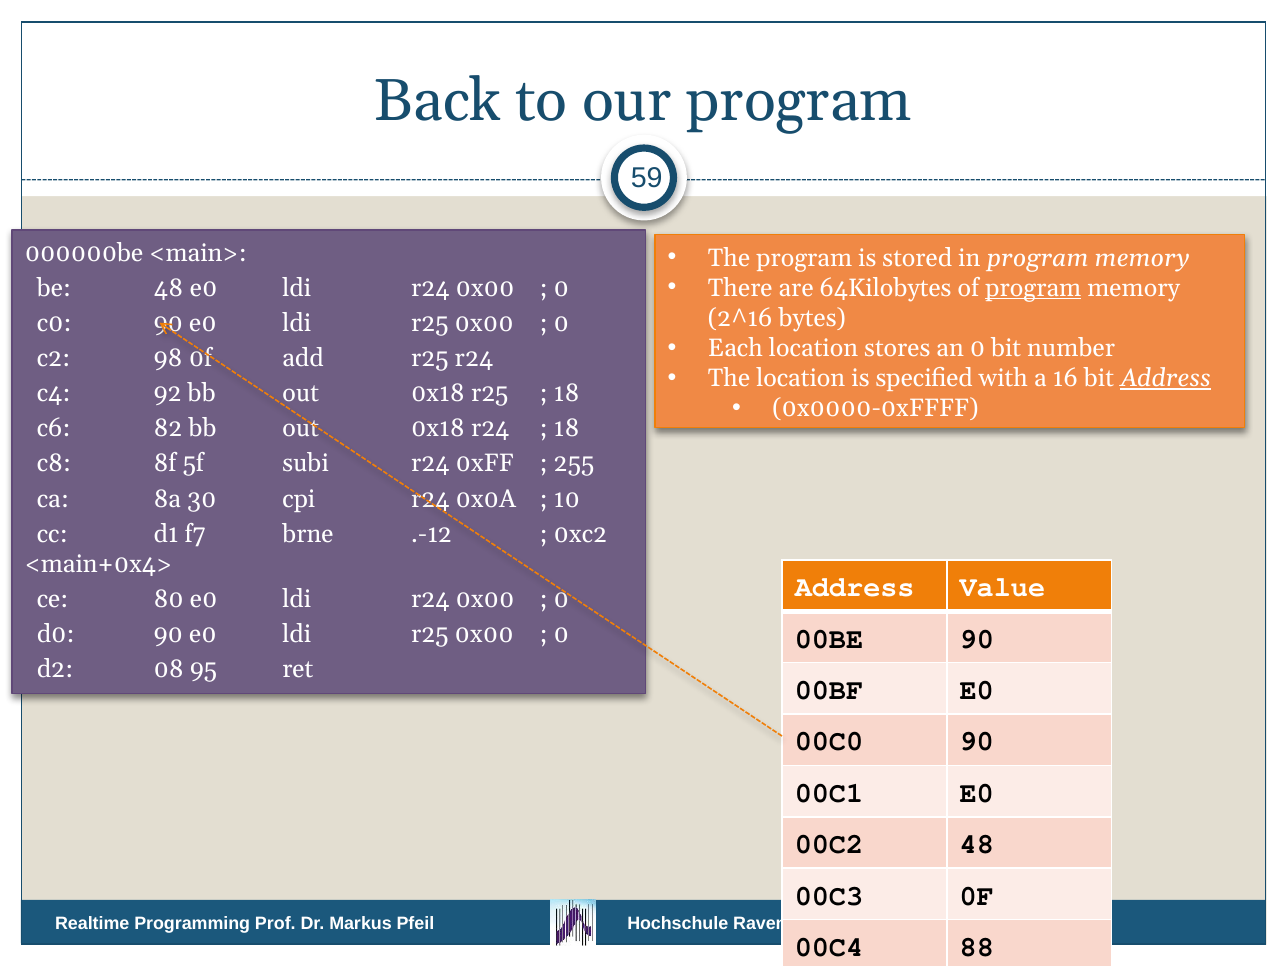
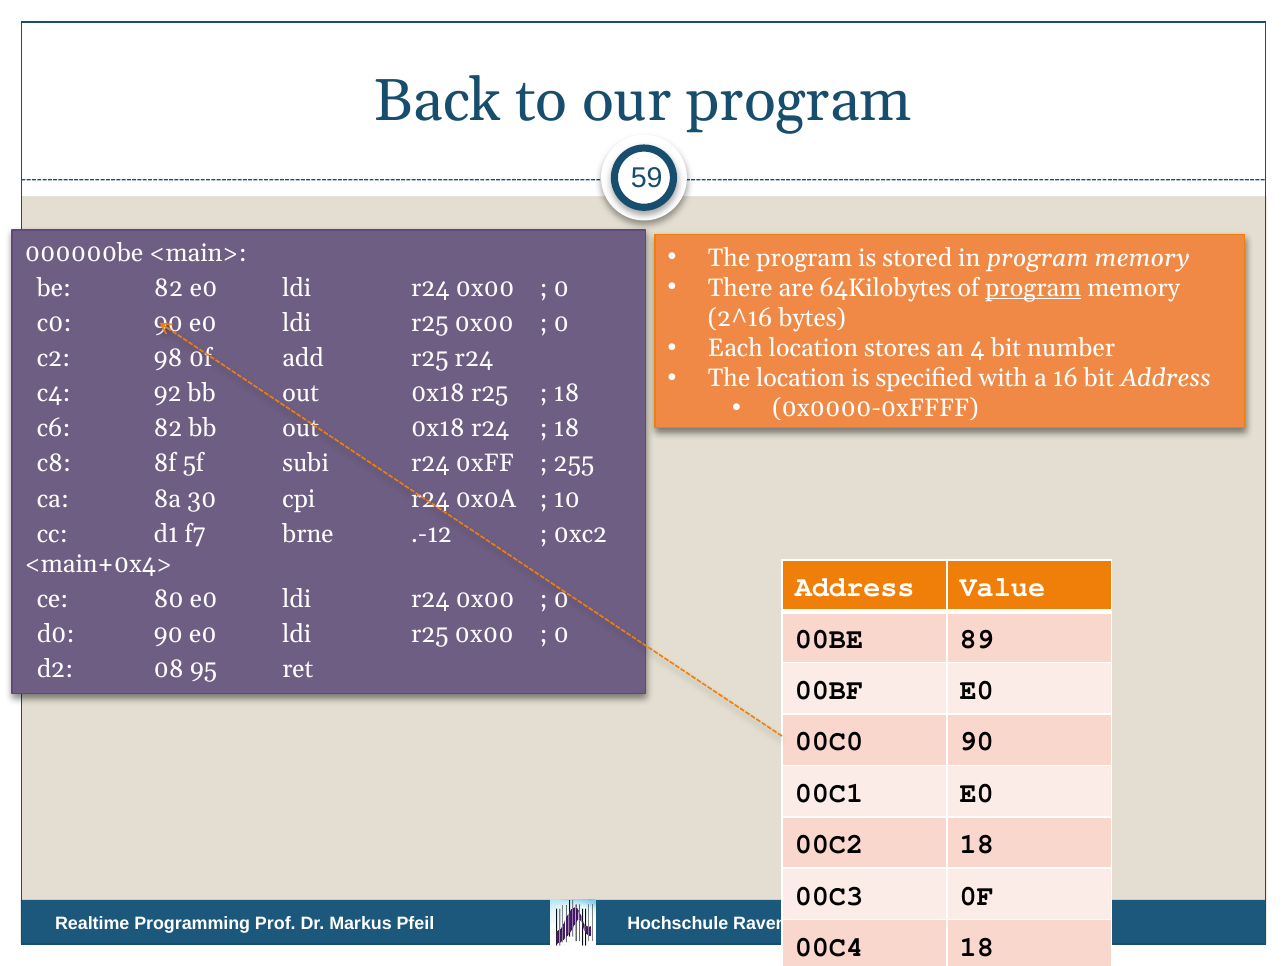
be 48: 48 -> 82
an 0: 0 -> 4
Address at (1166, 378) underline: present -> none
00BE 90: 90 -> 89
00C2 48: 48 -> 18
00C4 88: 88 -> 18
